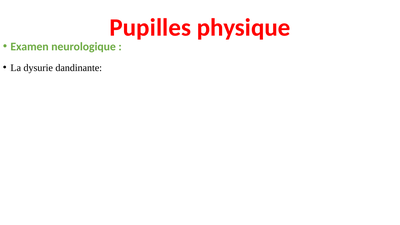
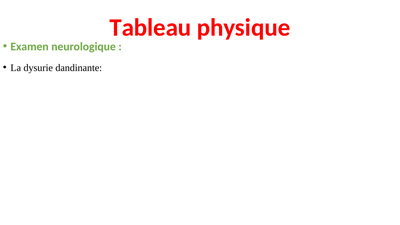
Pupilles: Pupilles -> Tableau
